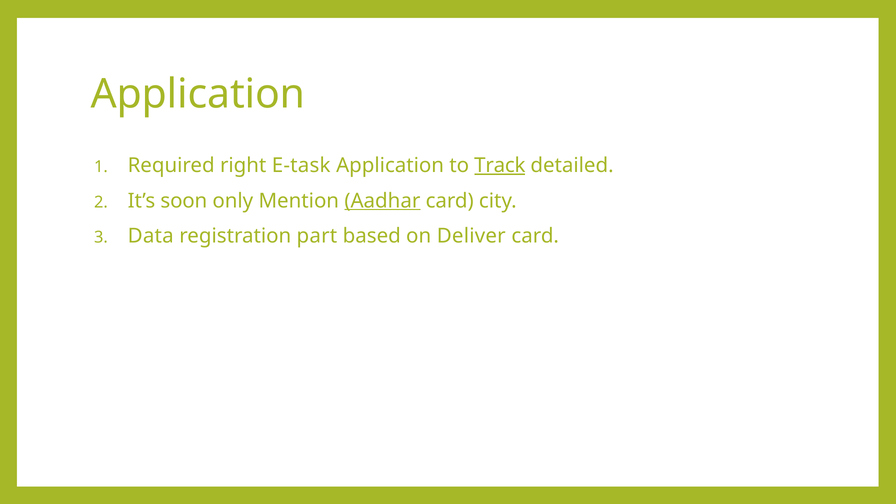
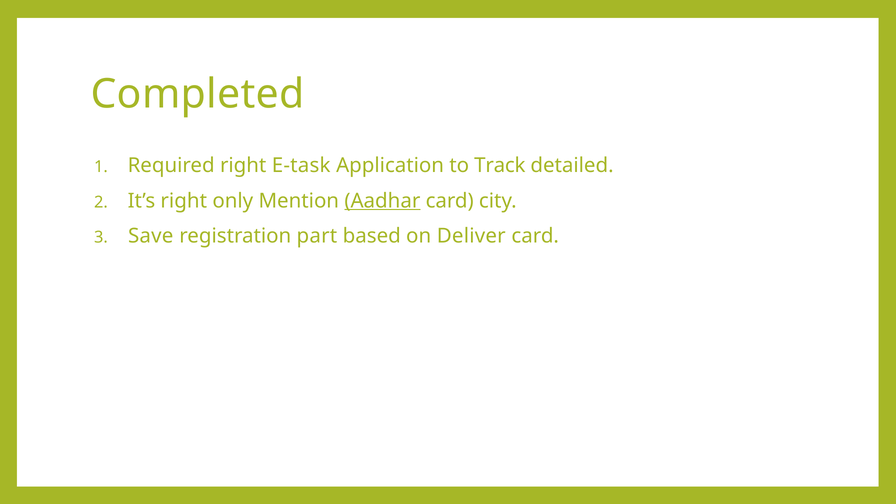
Application at (198, 94): Application -> Completed
Track underline: present -> none
It’s soon: soon -> right
Data: Data -> Save
